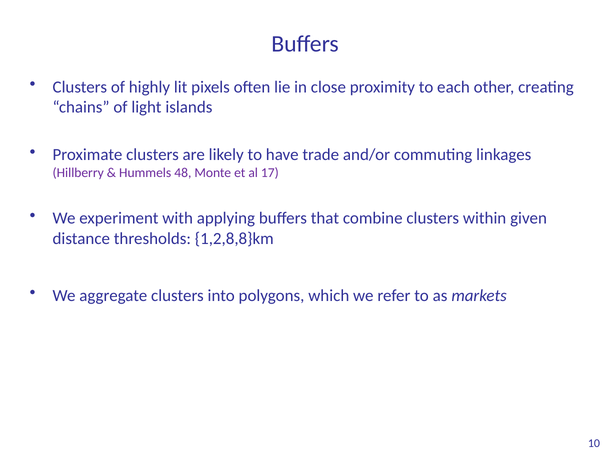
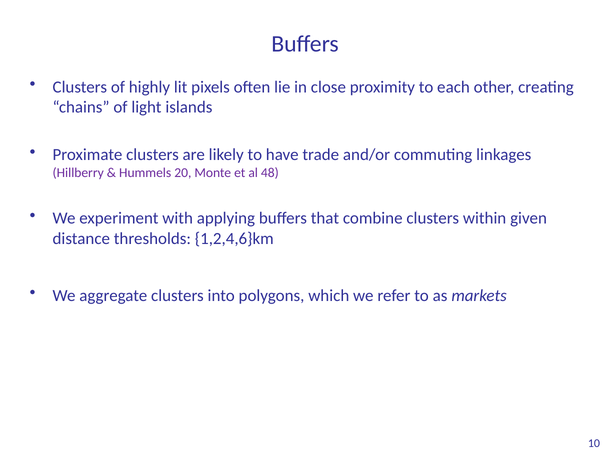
48: 48 -> 20
17: 17 -> 48
1,2,8,8}km: 1,2,8,8}km -> 1,2,4,6}km
